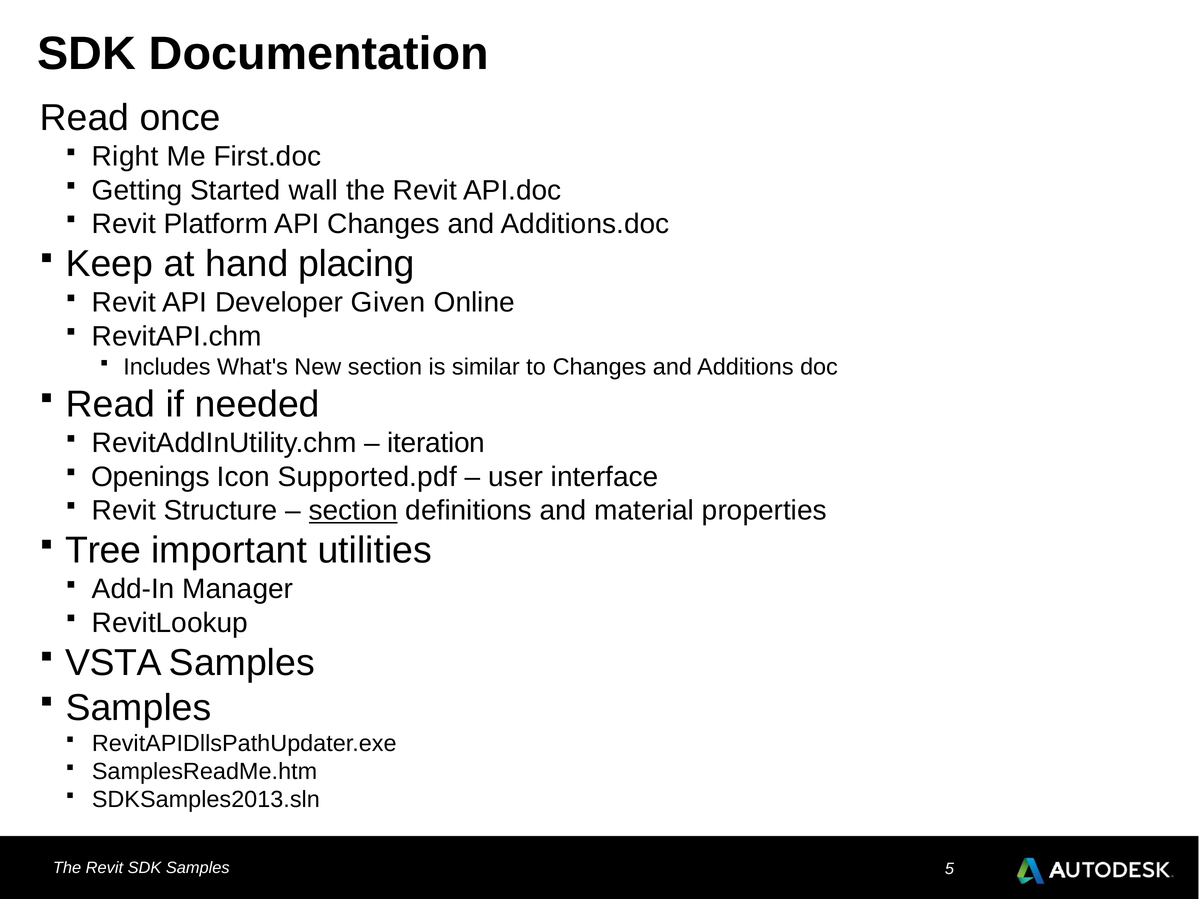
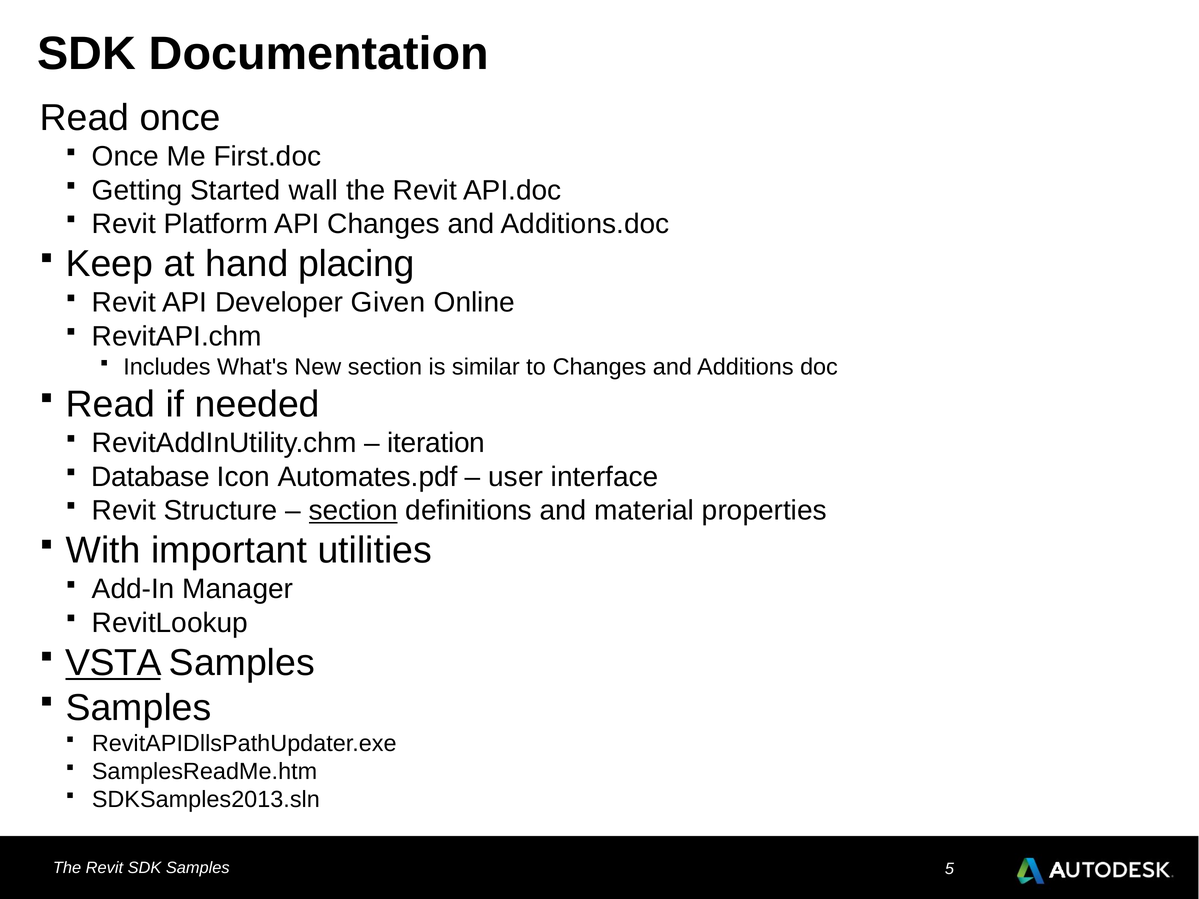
Right at (125, 157): Right -> Once
Openings: Openings -> Database
Supported.pdf: Supported.pdf -> Automates.pdf
Tree: Tree -> With
VSTA underline: none -> present
